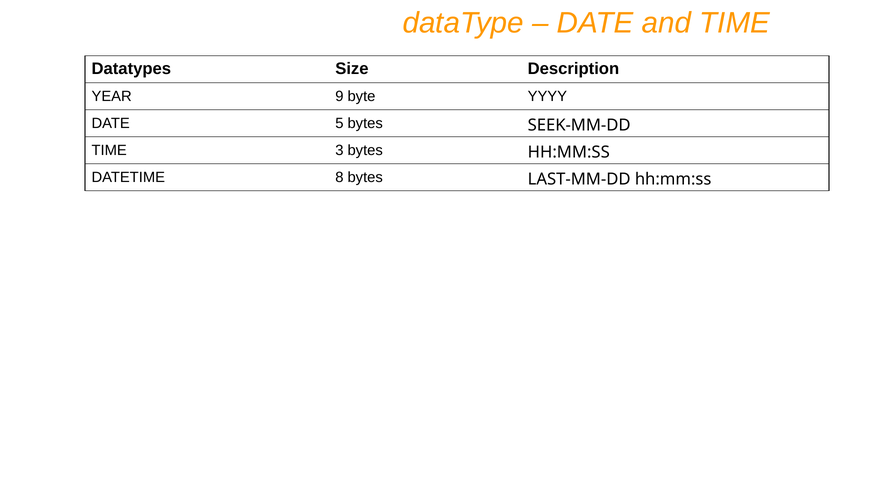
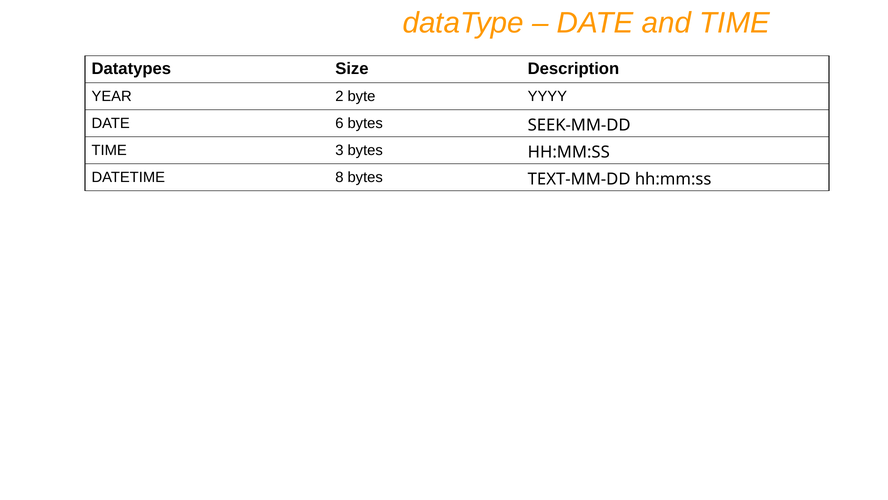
9: 9 -> 2
5: 5 -> 6
LAST-MM-DD: LAST-MM-DD -> TEXT-MM-DD
